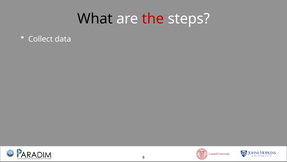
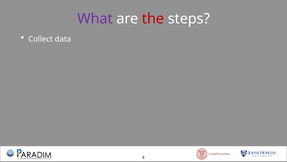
What colour: black -> purple
